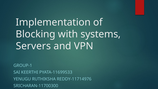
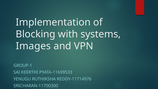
Servers: Servers -> Images
